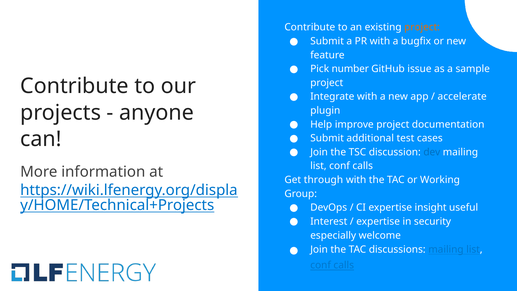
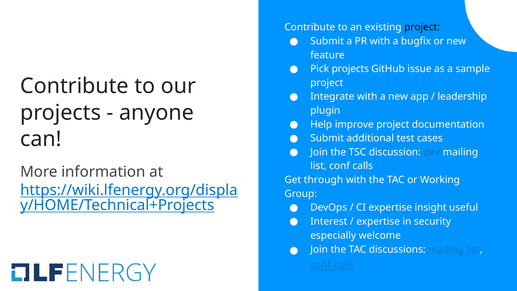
project at (422, 27) colour: orange -> black
Pick number: number -> projects
accelerate: accelerate -> leadership
